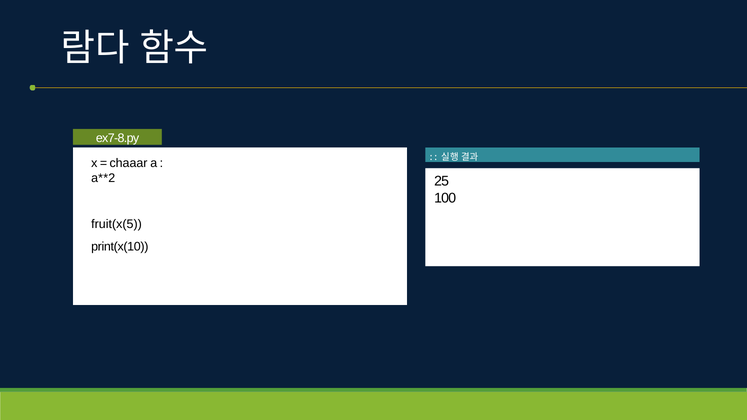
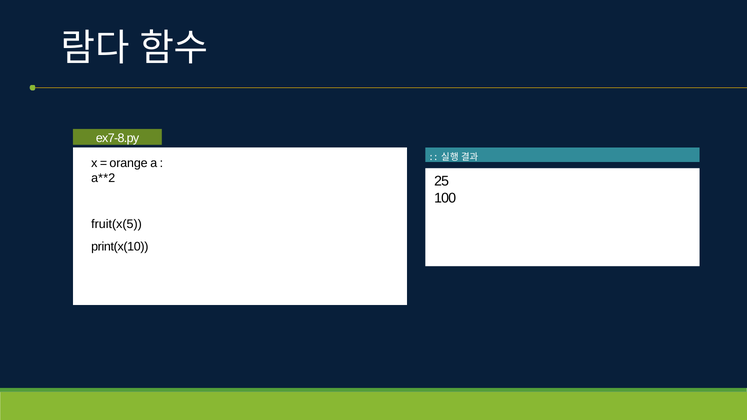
chaaar: chaaar -> orange
